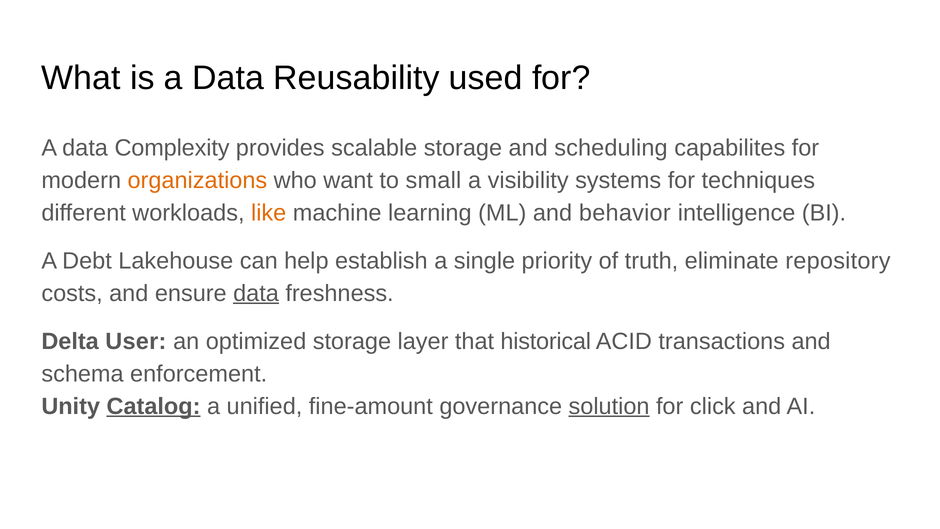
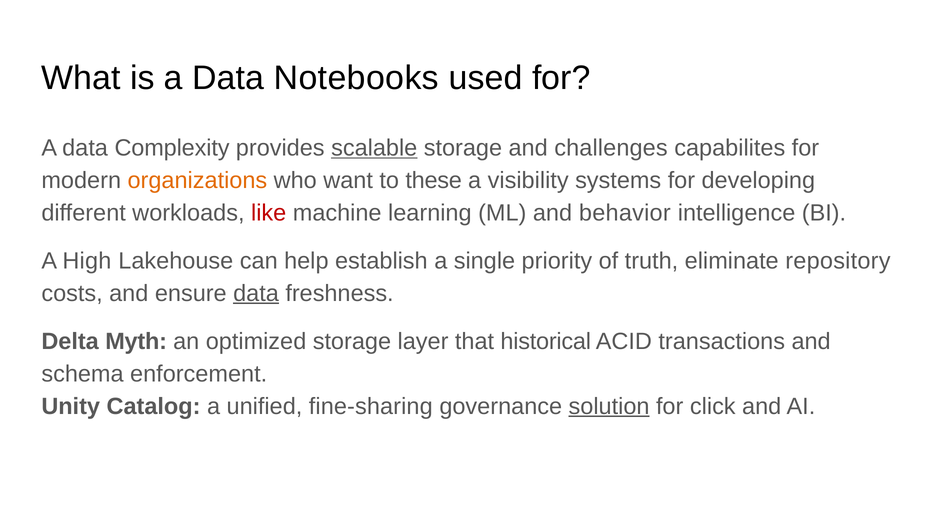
Reusability: Reusability -> Notebooks
scalable underline: none -> present
scheduling: scheduling -> challenges
small: small -> these
techniques: techniques -> developing
like colour: orange -> red
Debt: Debt -> High
User: User -> Myth
Catalog underline: present -> none
fine-amount: fine-amount -> fine-sharing
